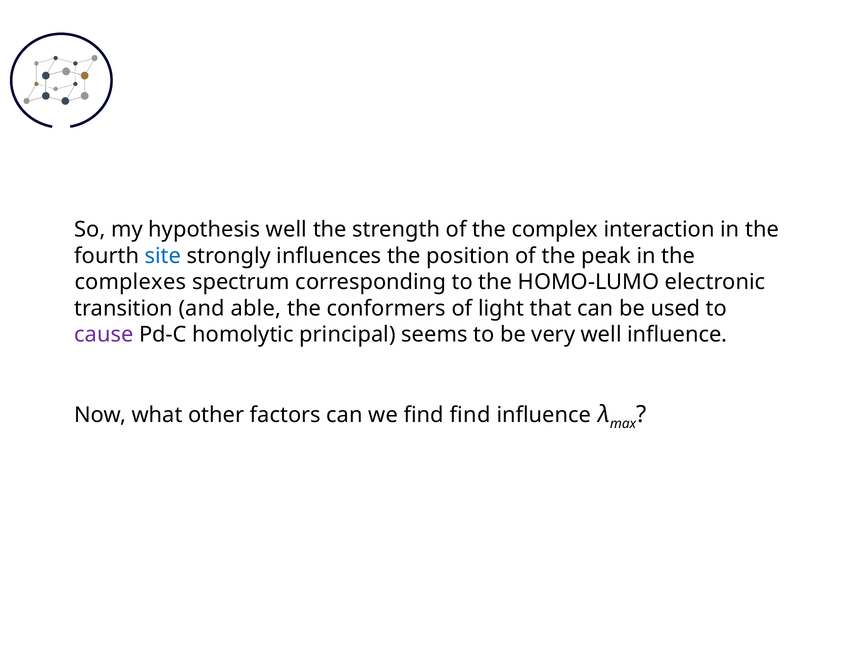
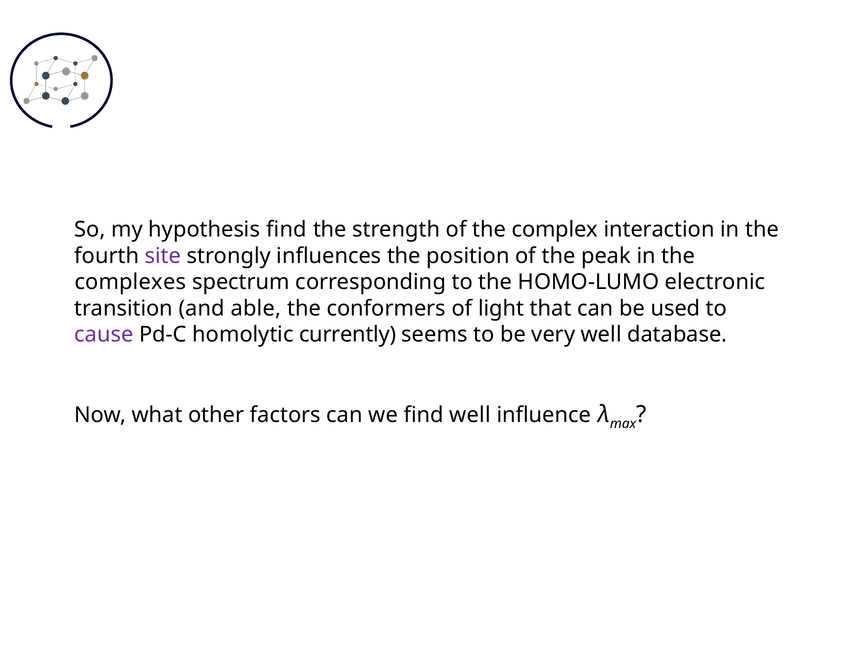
hypothesis well: well -> find
site colour: blue -> purple
principal: principal -> currently
well influence: influence -> database
find find: find -> well
